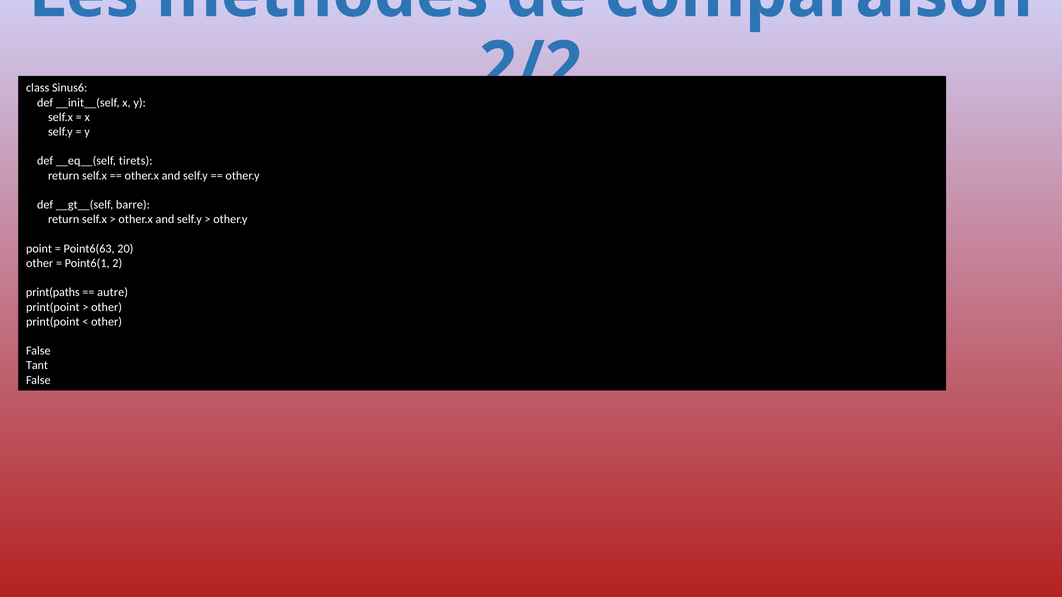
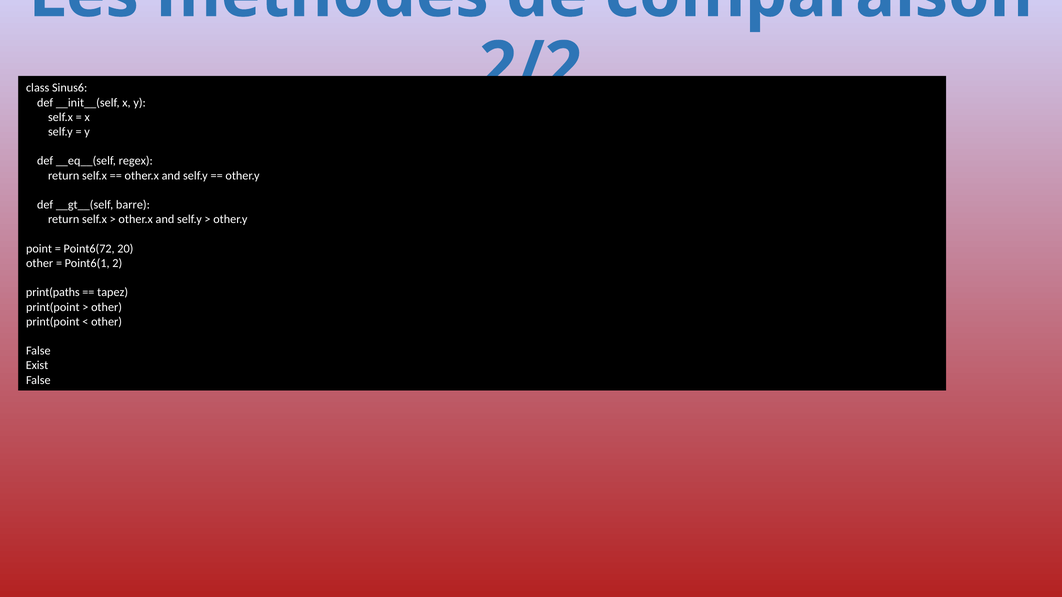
tirets: tirets -> regex
Point6(63: Point6(63 -> Point6(72
autre: autre -> tapez
Tant: Tant -> Exist
